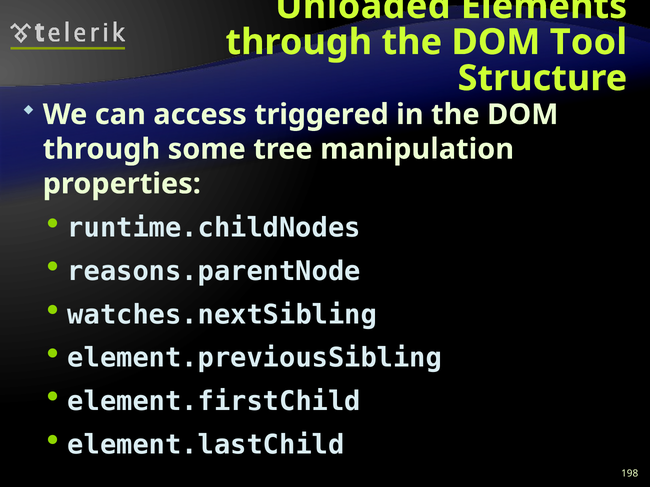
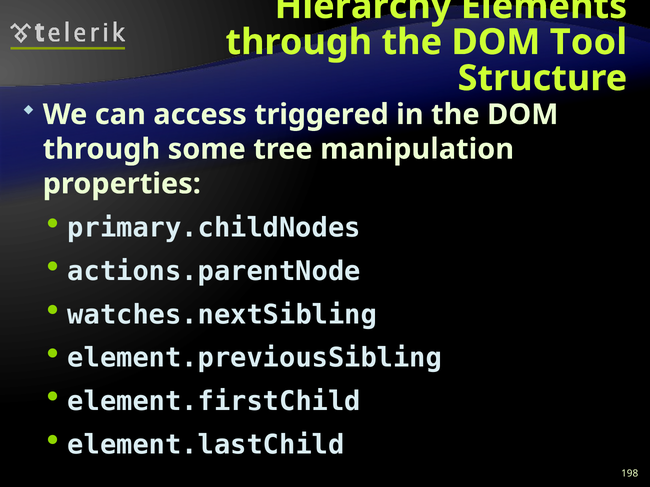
Unloaded: Unloaded -> Hierarchy
runtime.childNodes: runtime.childNodes -> primary.childNodes
reasons.parentNode: reasons.parentNode -> actions.parentNode
